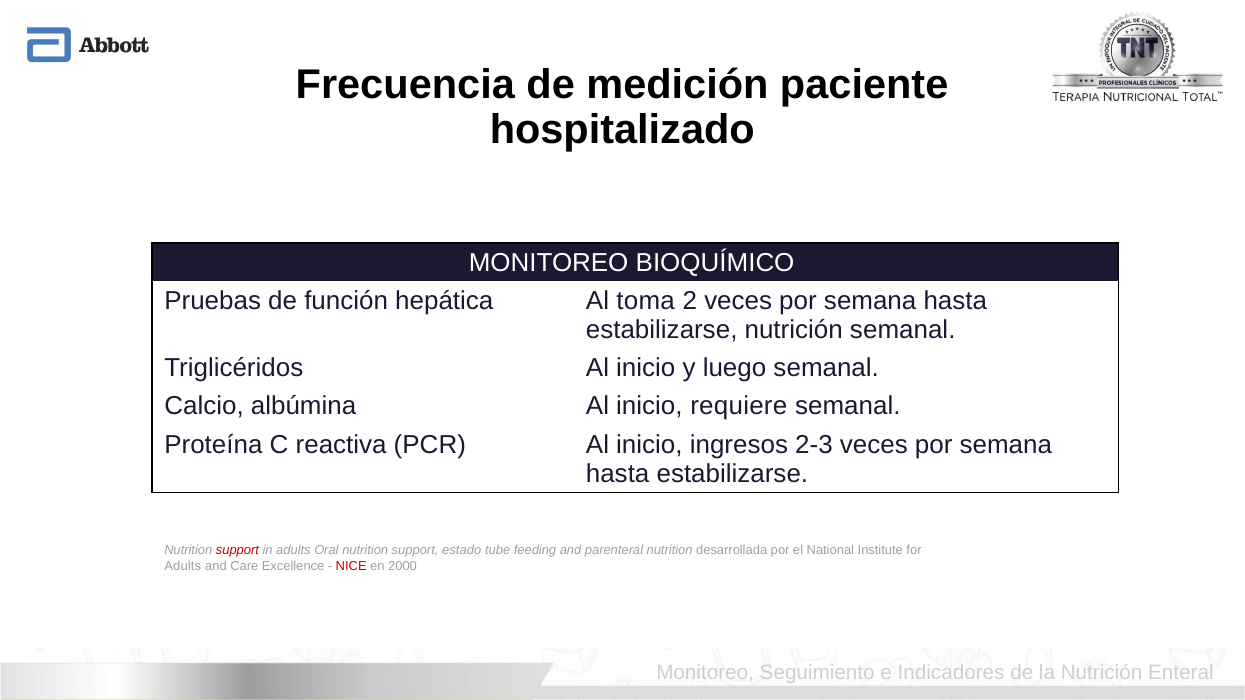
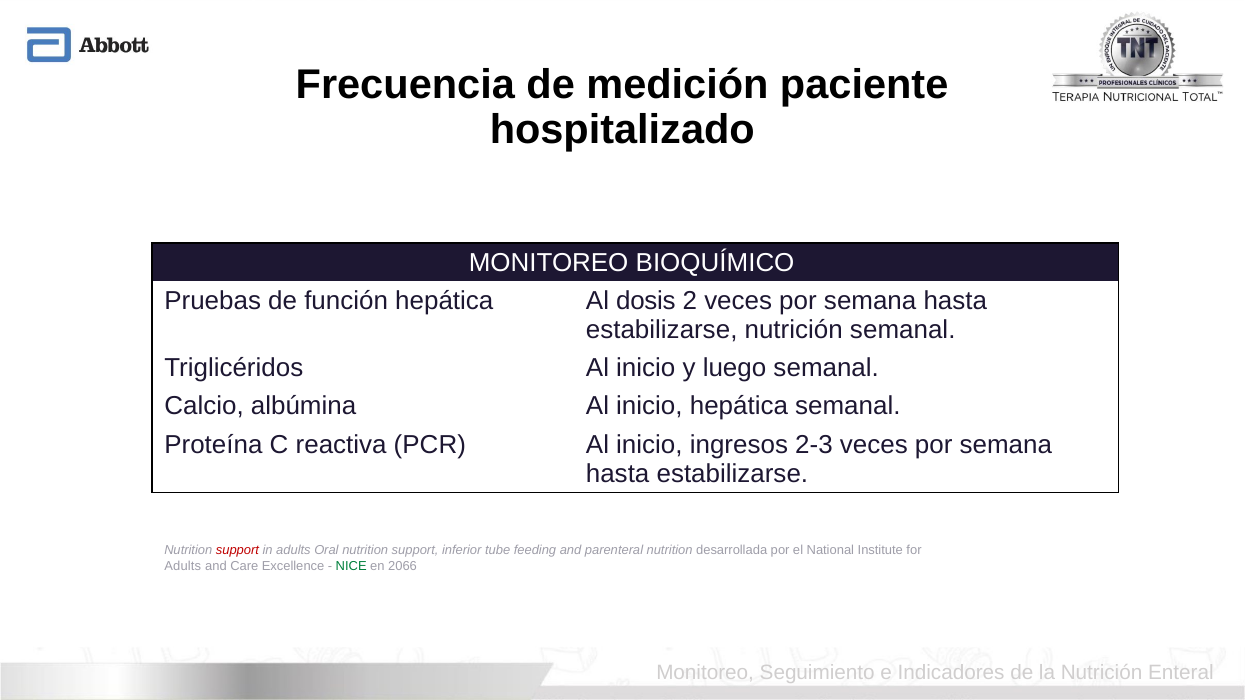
toma: toma -> dosis
inicio requiere: requiere -> hepática
estado: estado -> inferior
NICE colour: red -> green
2000: 2000 -> 2066
